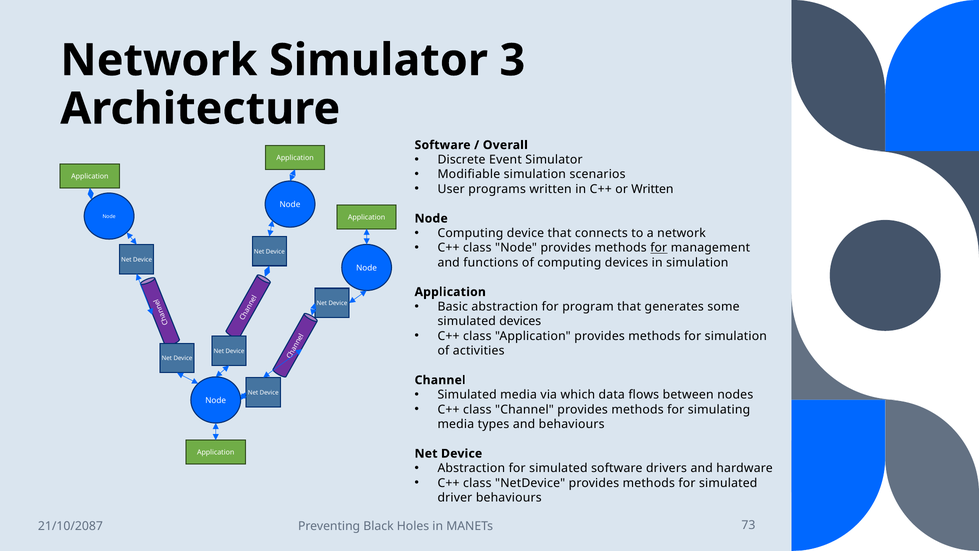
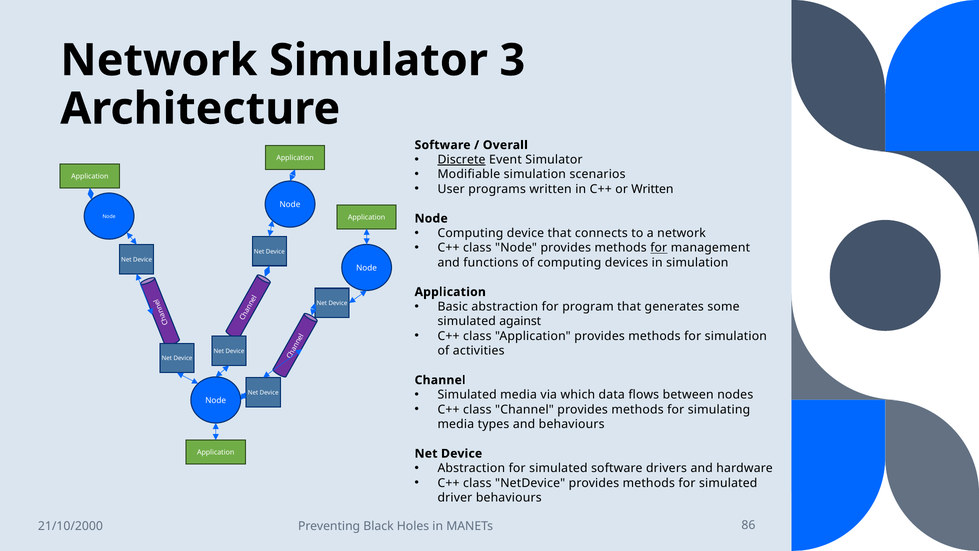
Discrete underline: none -> present
simulated devices: devices -> against
21/10/2087: 21/10/2087 -> 21/10/2000
73: 73 -> 86
